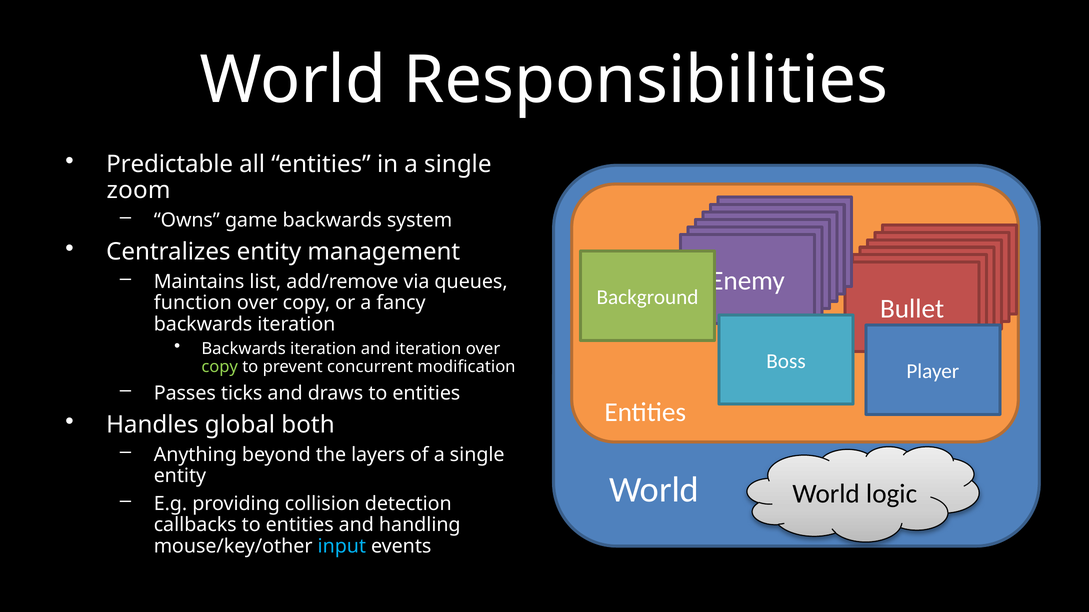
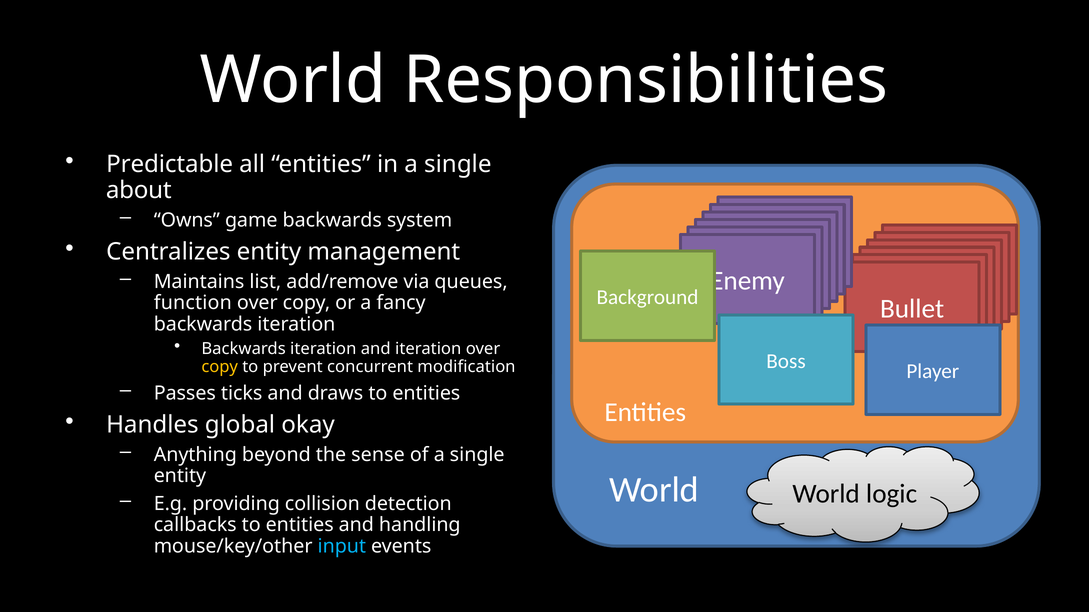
zoom: zoom -> about
copy at (220, 367) colour: light green -> yellow
both: both -> okay
layers: layers -> sense
